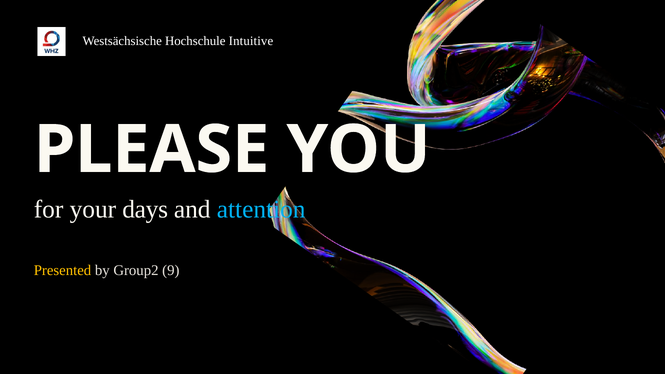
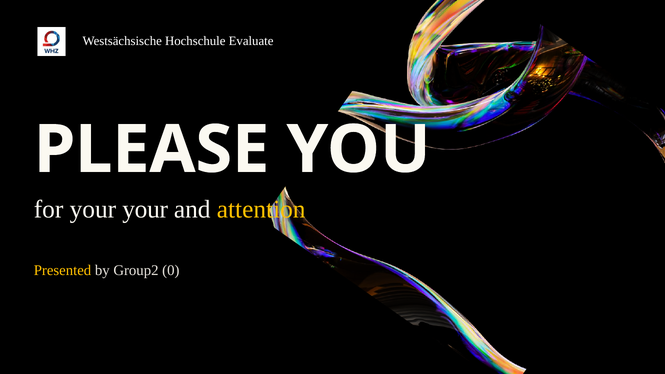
Intuitive: Intuitive -> Evaluate
your days: days -> your
attention colour: light blue -> yellow
9: 9 -> 0
